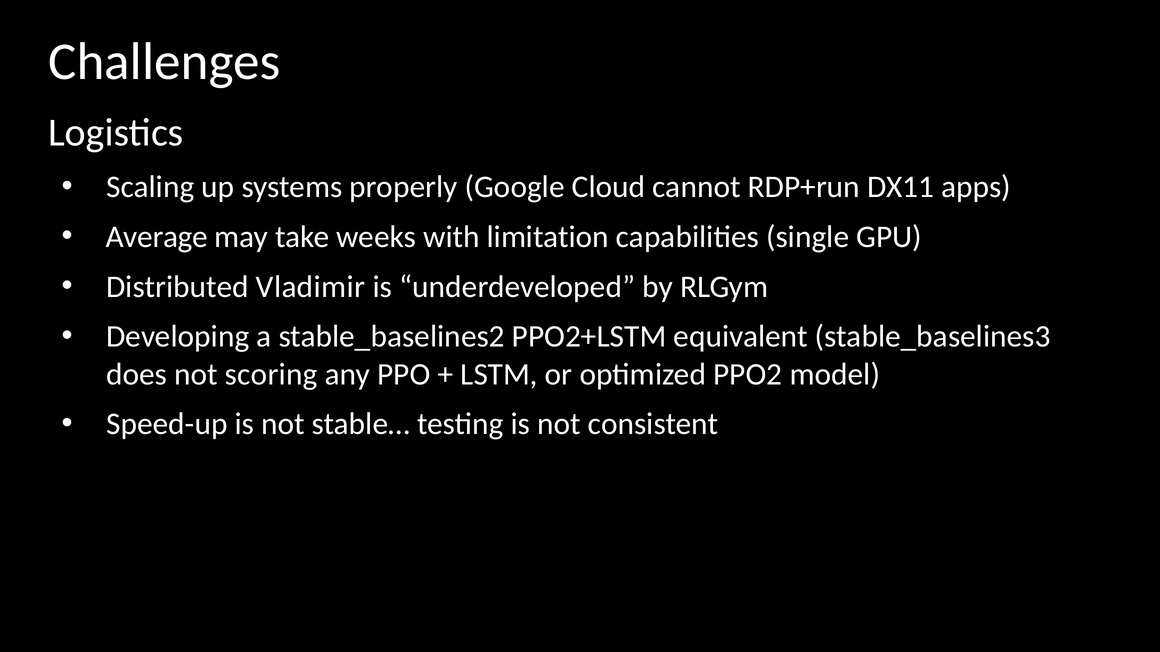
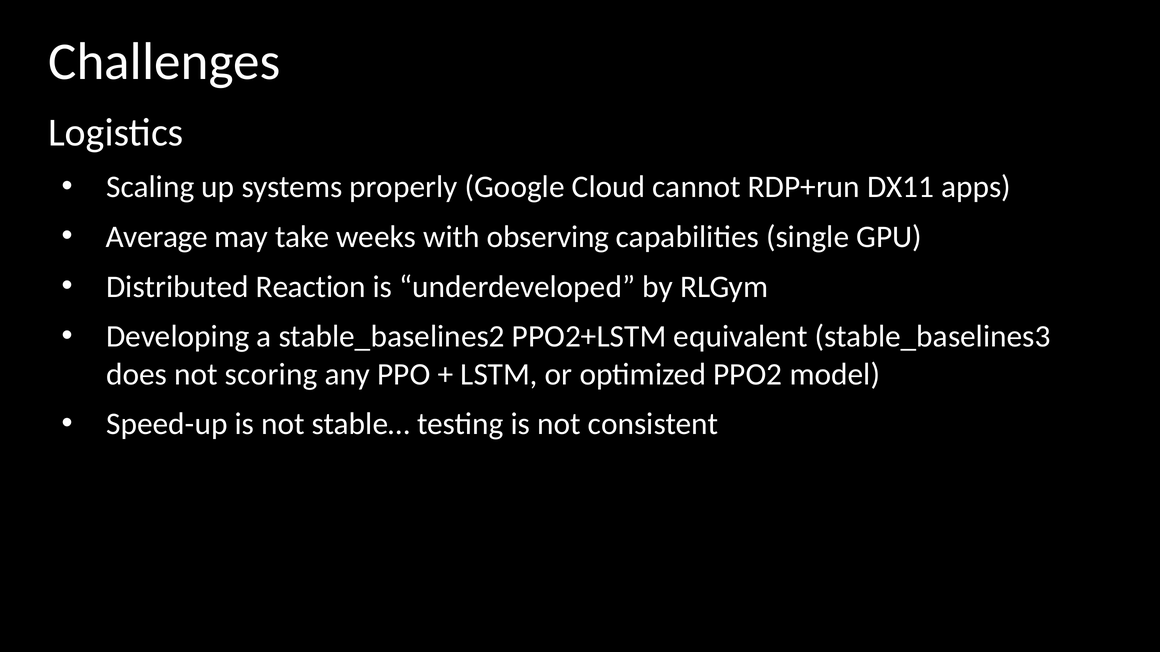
limitation: limitation -> observing
Vladimir: Vladimir -> Reaction
